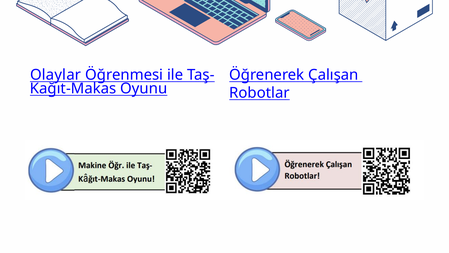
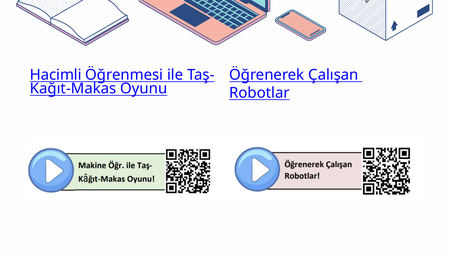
Olaylar: Olaylar -> Hacimli
